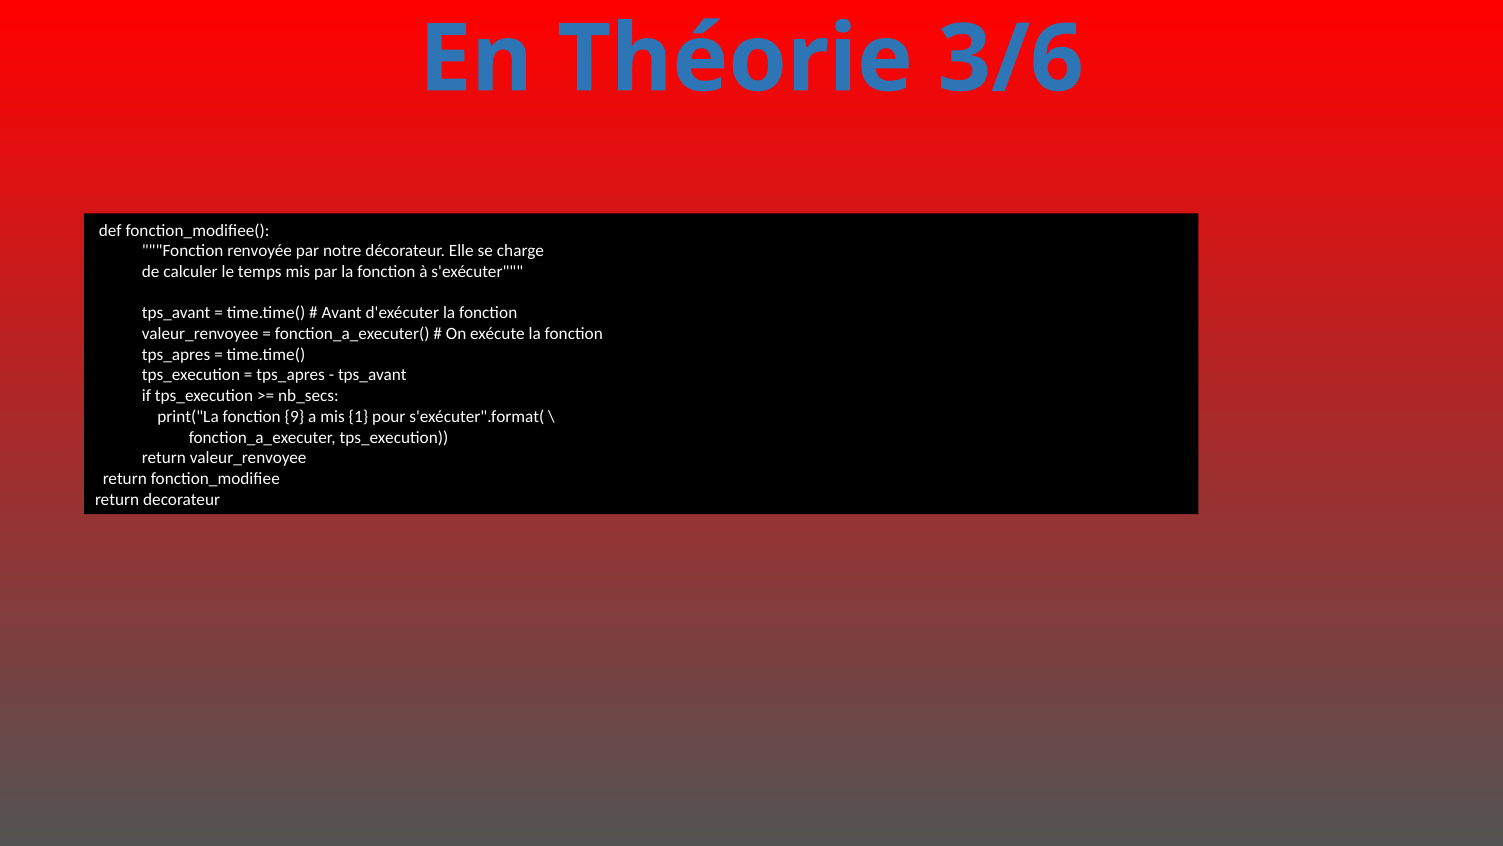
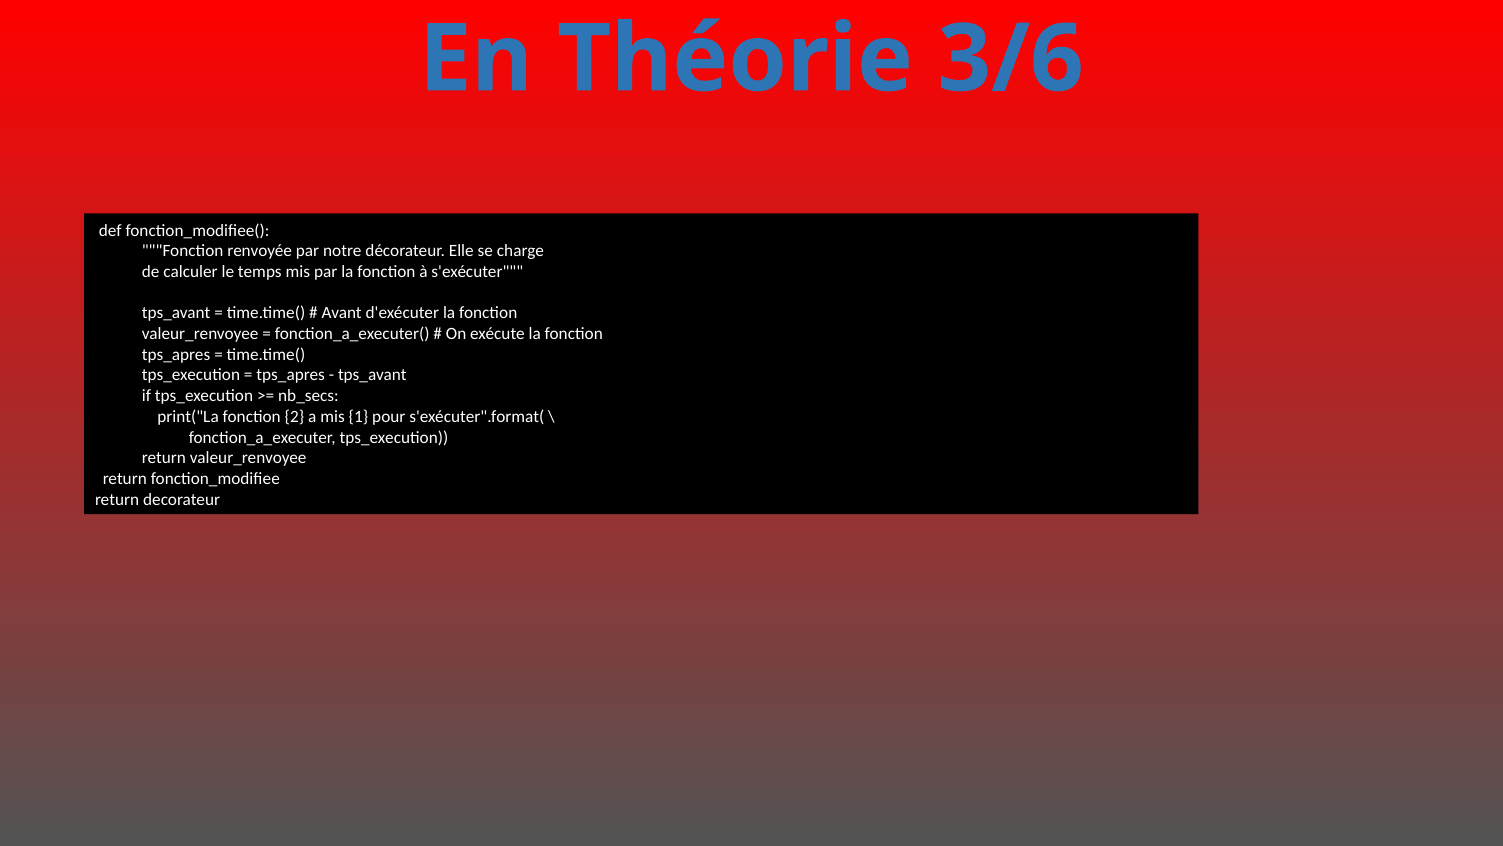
9: 9 -> 2
